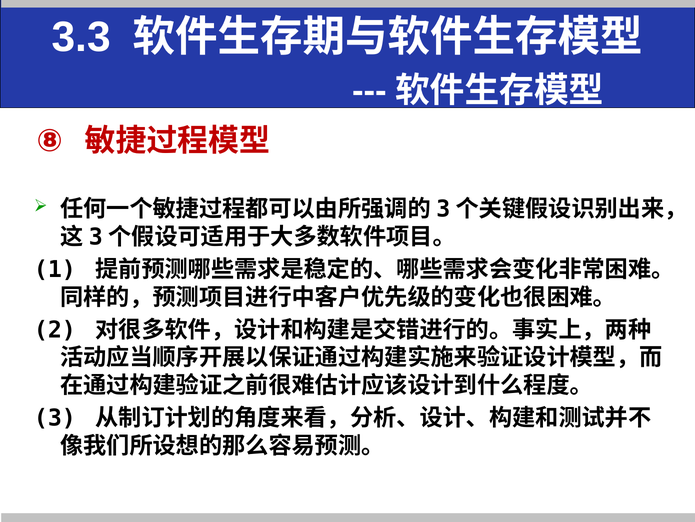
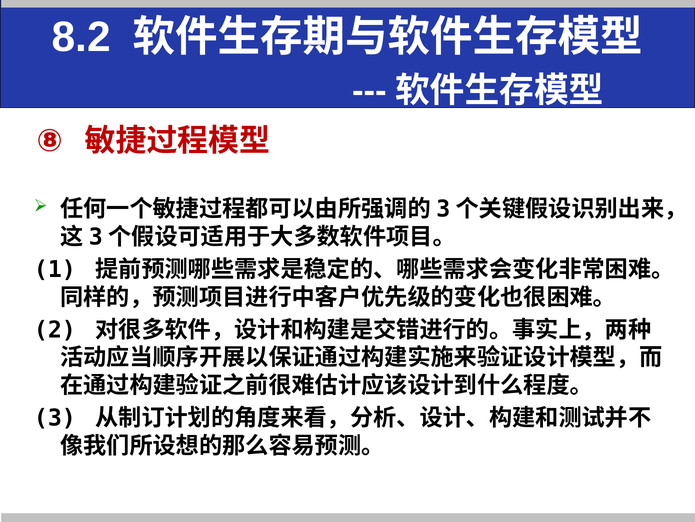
3.3: 3.3 -> 8.2
